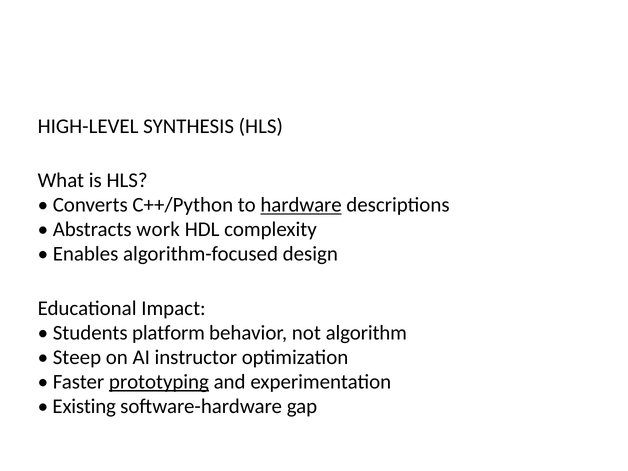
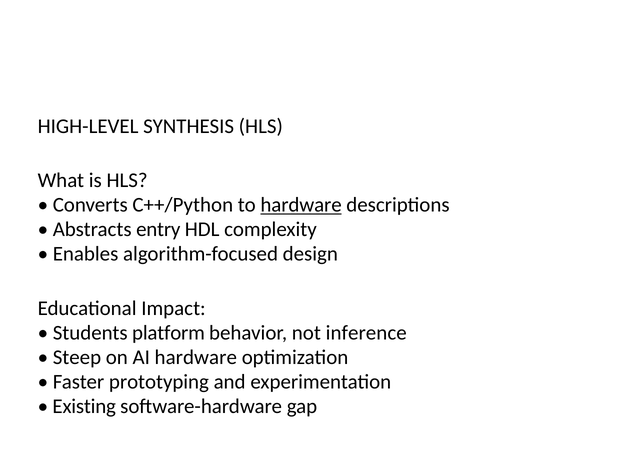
work: work -> entry
algorithm: algorithm -> inference
AI instructor: instructor -> hardware
prototyping underline: present -> none
